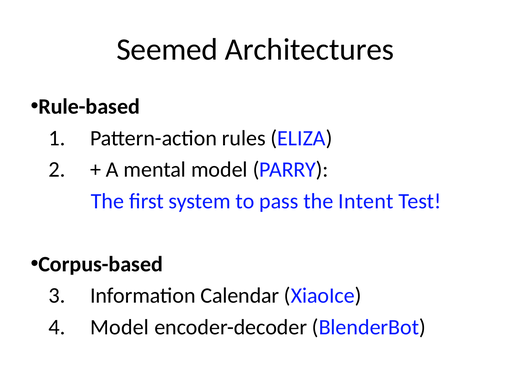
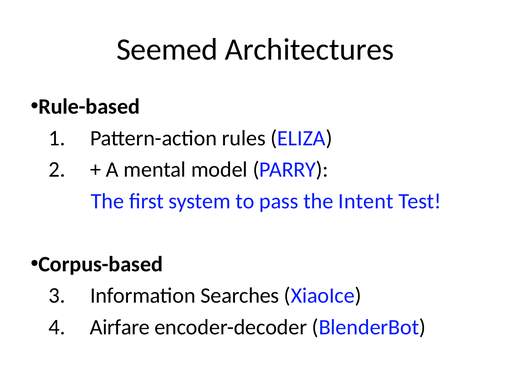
Calendar: Calendar -> Searches
Model at (120, 327): Model -> Airfare
